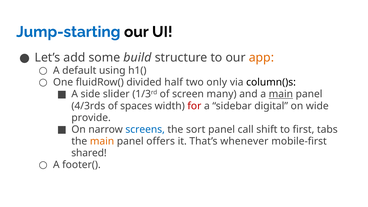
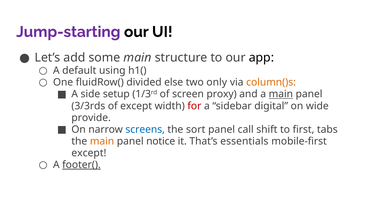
Jump-starting colour: blue -> purple
some build: build -> main
app colour: orange -> black
half: half -> else
column()s colour: black -> orange
slider: slider -> setup
many: many -> proxy
4/3rds: 4/3rds -> 3/3rds
of spaces: spaces -> except
offers: offers -> notice
whenever: whenever -> essentials
shared at (89, 153): shared -> except
footer( underline: none -> present
